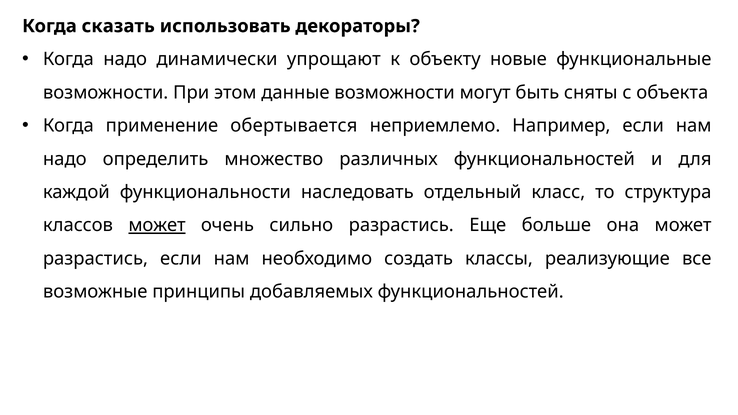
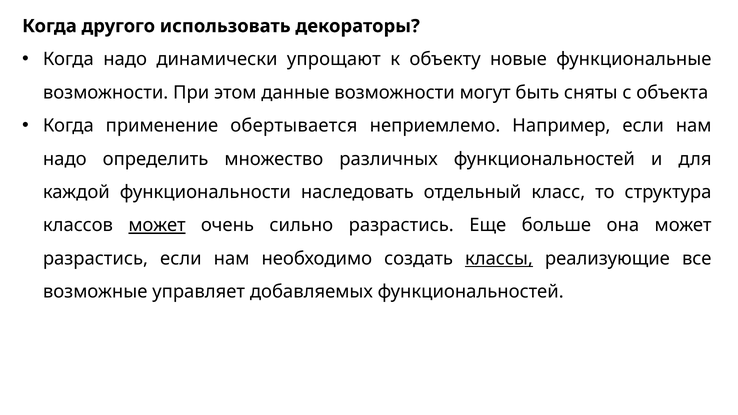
сказать: сказать -> другого
классы underline: none -> present
принципы: принципы -> управляет
